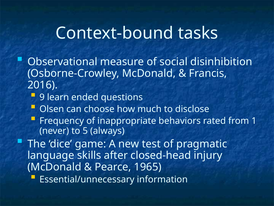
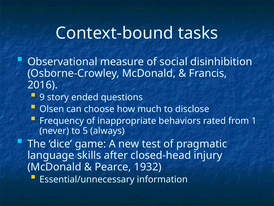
learn: learn -> story
1965: 1965 -> 1932
